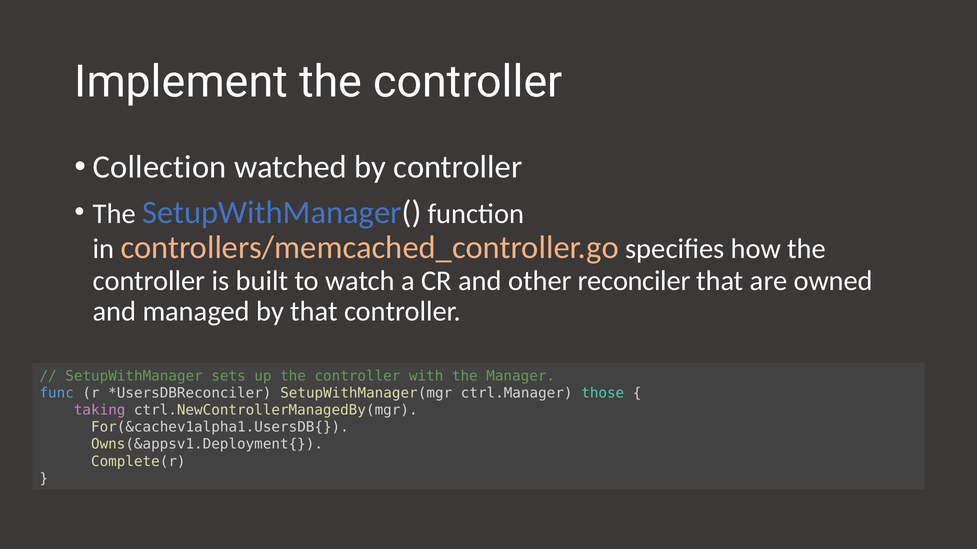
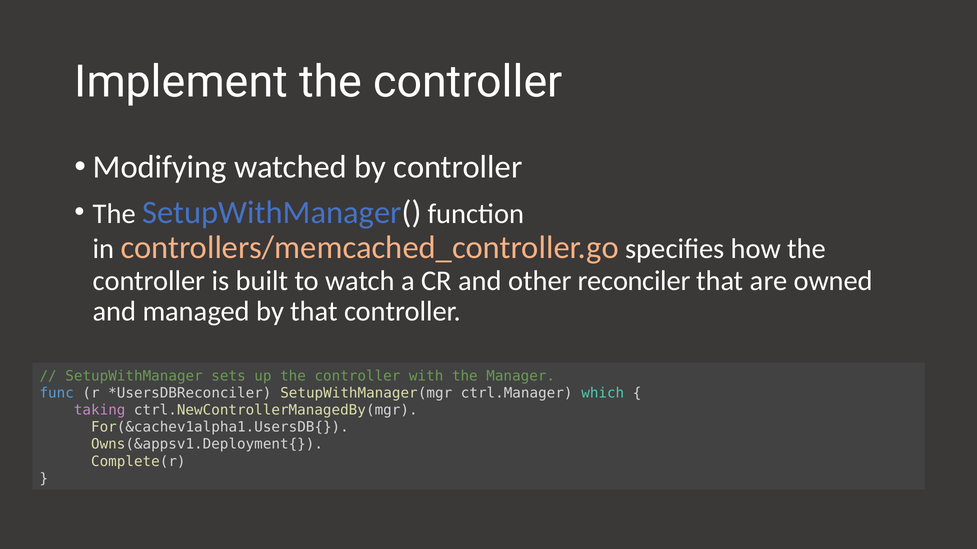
Collection: Collection -> Modifying
those: those -> which
